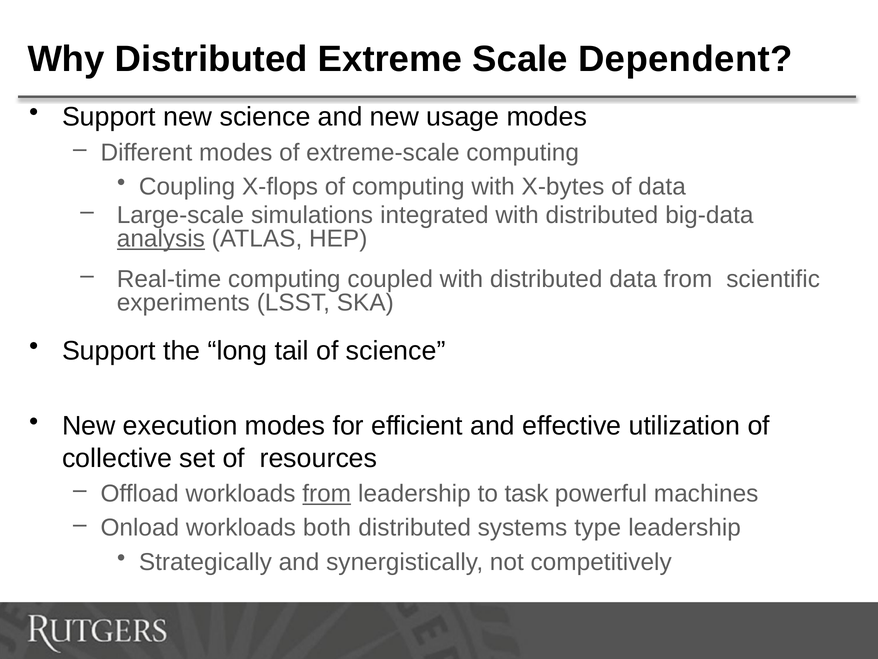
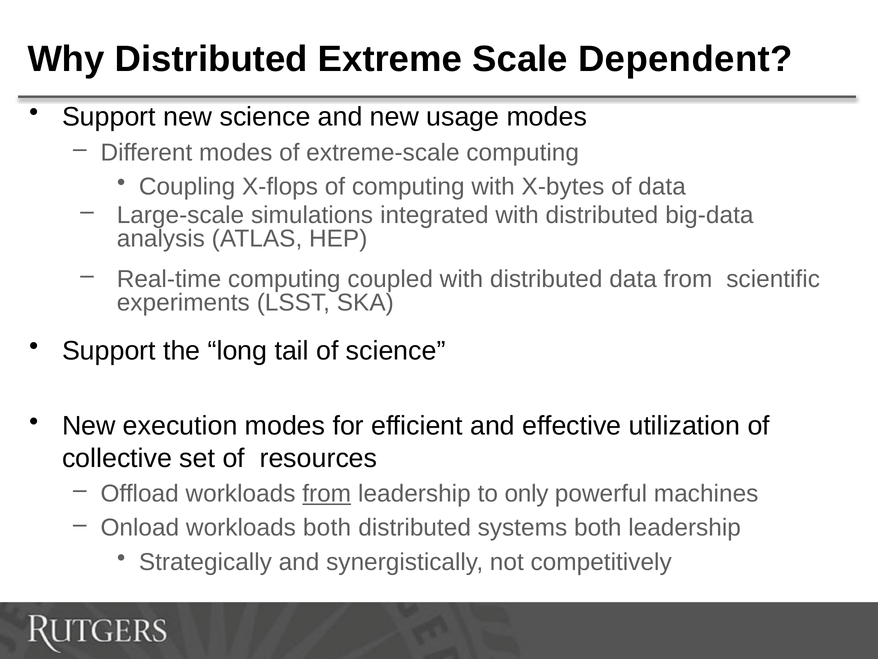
analysis underline: present -> none
task: task -> only
systems type: type -> both
